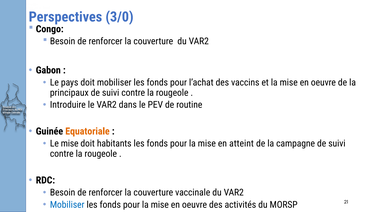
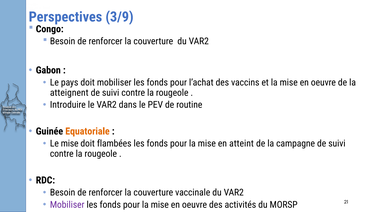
3/0: 3/0 -> 3/9
principaux: principaux -> atteignent
habitants: habitants -> flambées
Mobiliser at (67, 205) colour: blue -> purple
